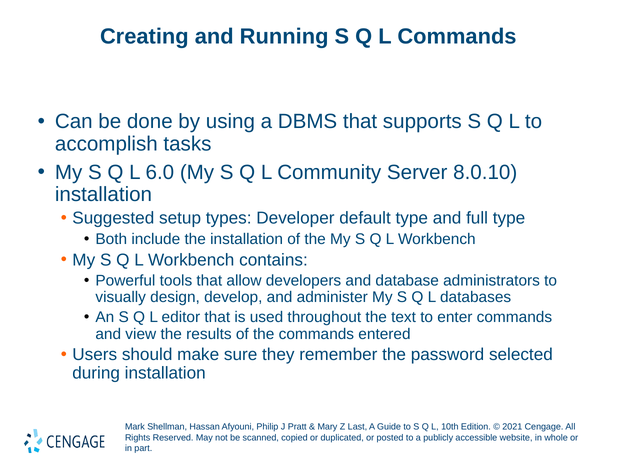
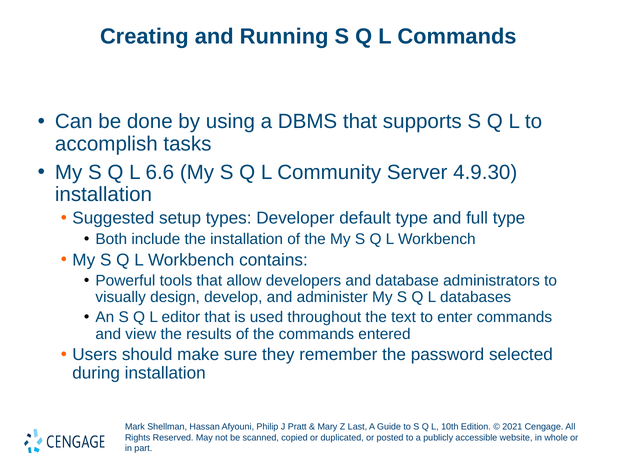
6.0: 6.0 -> 6.6
8.0.10: 8.0.10 -> 4.9.30
